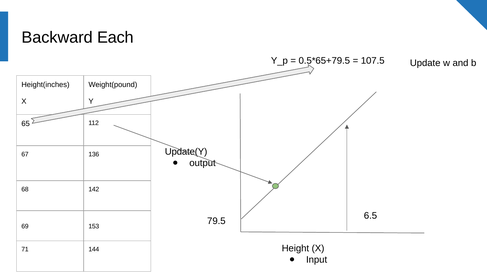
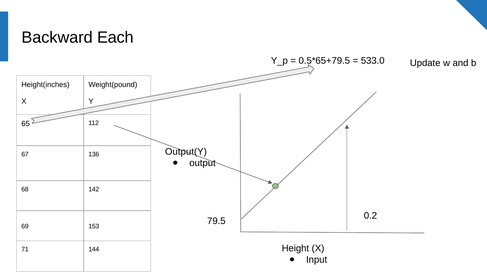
107.5: 107.5 -> 533.0
Update(Y: Update(Y -> Output(Y
6.5: 6.5 -> 0.2
